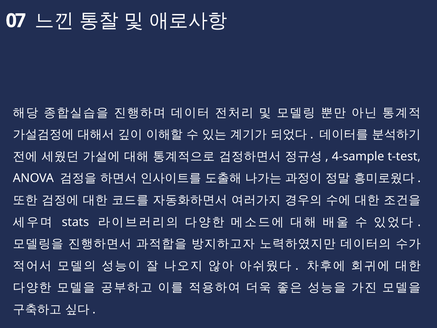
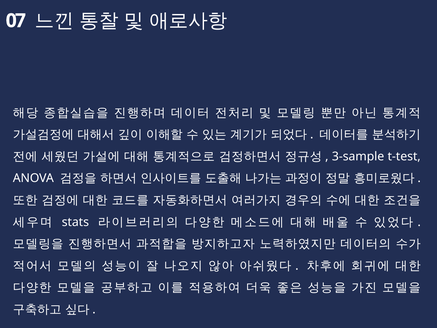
4-sample: 4-sample -> 3-sample
